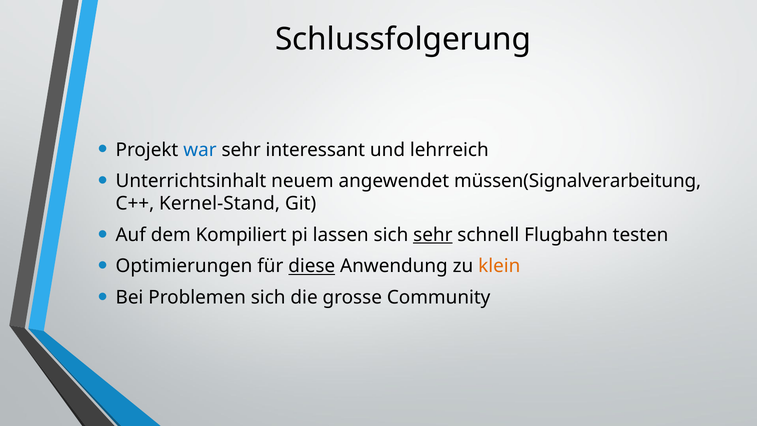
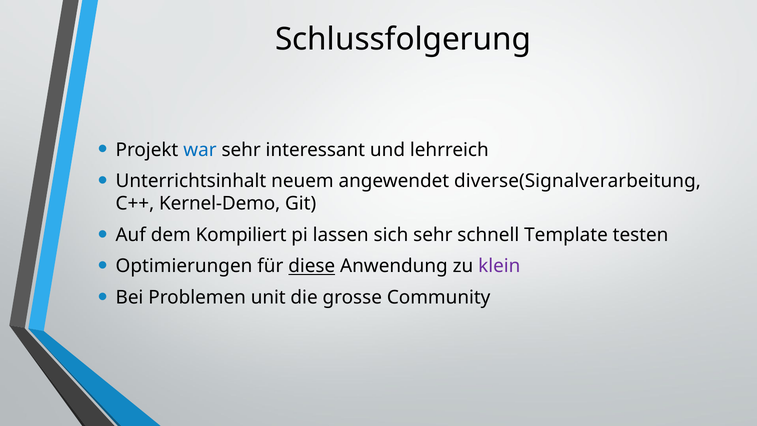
müssen(Signalverarbeitung: müssen(Signalverarbeitung -> diverse(Signalverarbeitung
Kernel-Stand: Kernel-Stand -> Kernel-Demo
sehr at (433, 235) underline: present -> none
Flugbahn: Flugbahn -> Template
klein colour: orange -> purple
Problemen sich: sich -> unit
